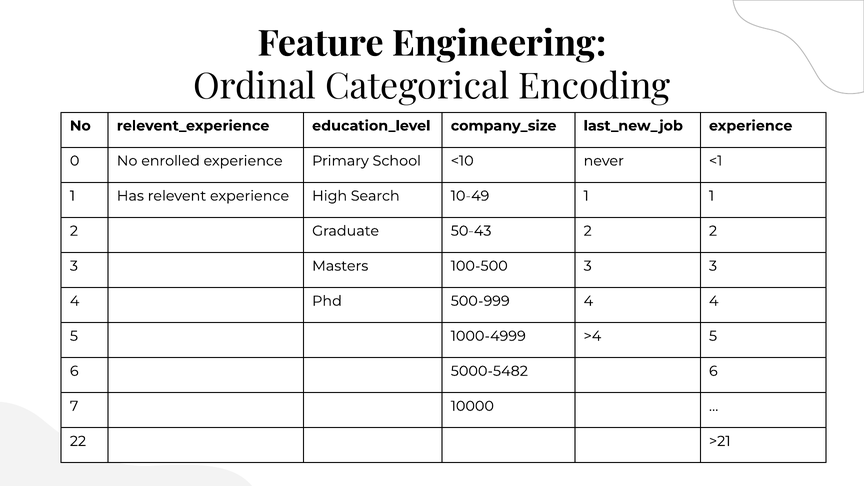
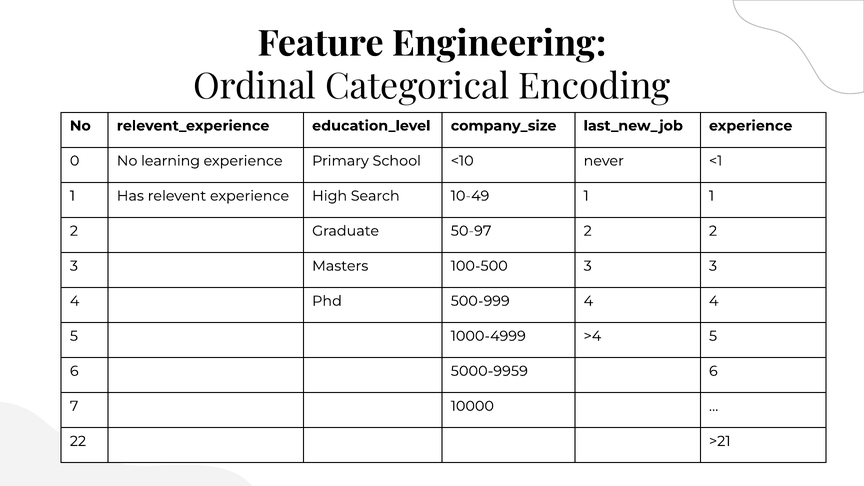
enrolled: enrolled -> learning
50-43: 50-43 -> 50-97
5000-5482: 5000-5482 -> 5000-9959
